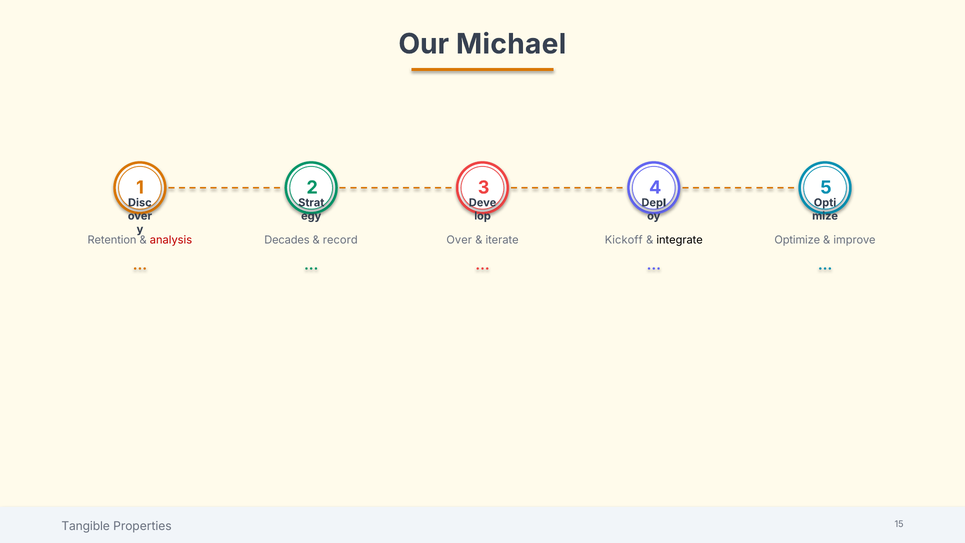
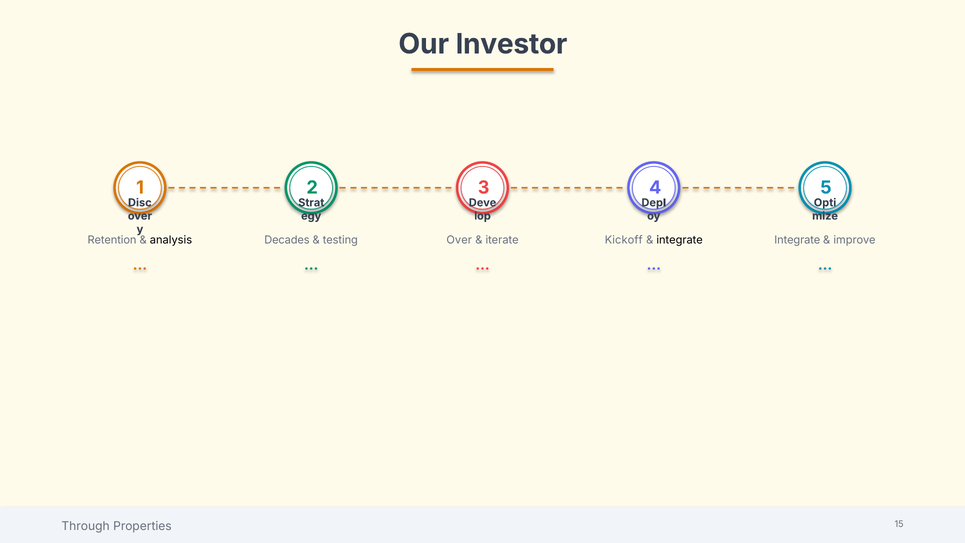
Michael: Michael -> Investor
analysis colour: red -> black
record: record -> testing
Optimize at (797, 240): Optimize -> Integrate
Tangible: Tangible -> Through
